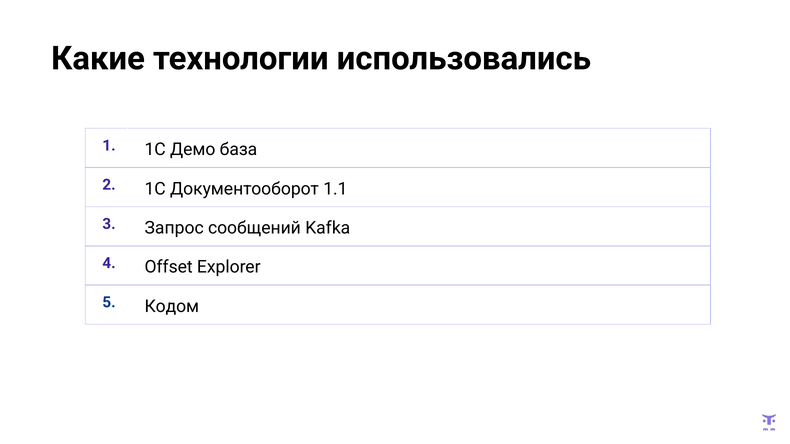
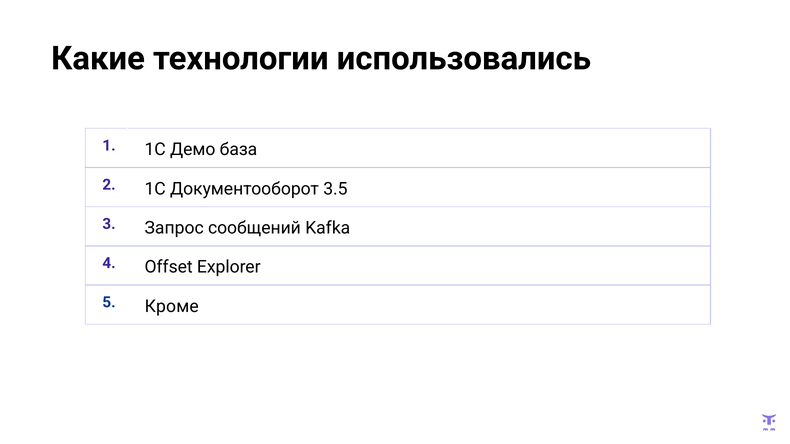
1.1: 1.1 -> 3.5
Кодом: Кодом -> Кроме
